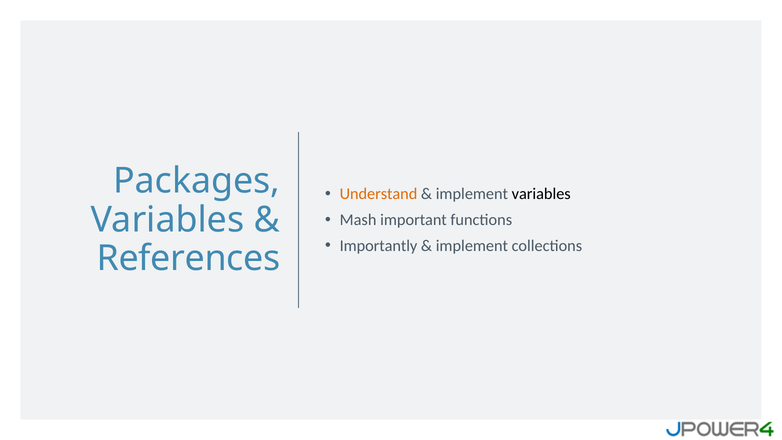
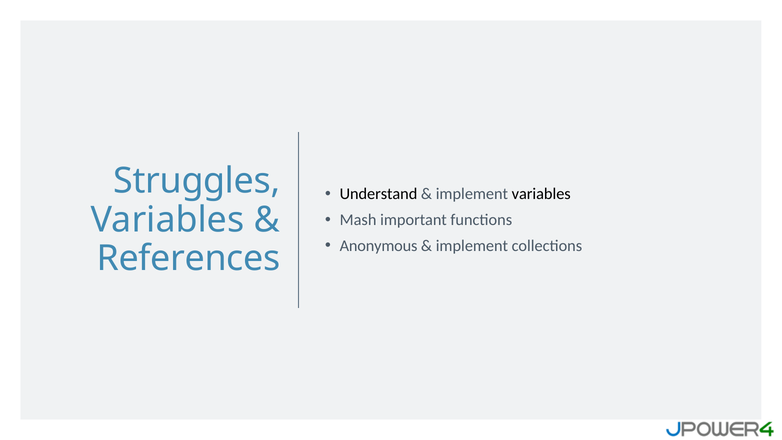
Packages: Packages -> Struggles
Understand colour: orange -> black
Importantly: Importantly -> Anonymous
